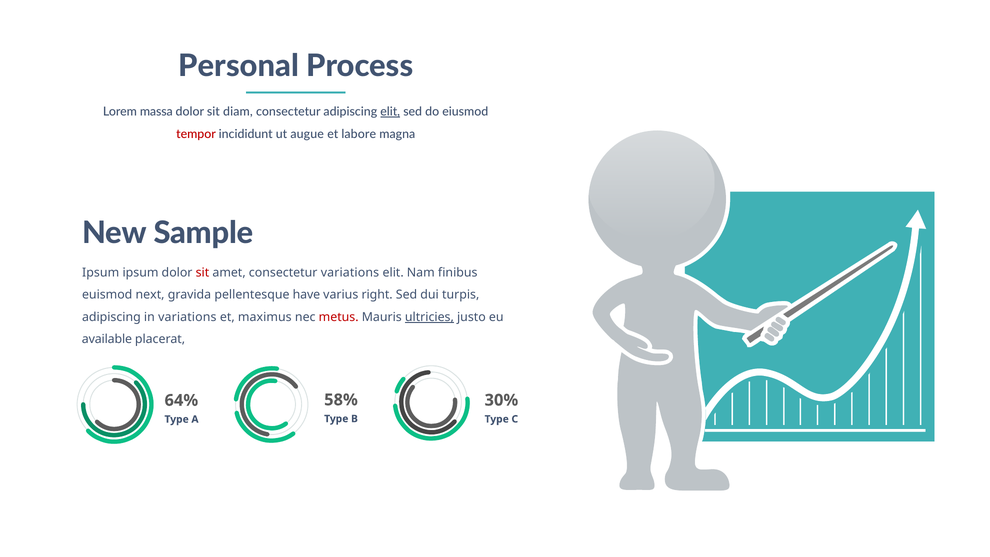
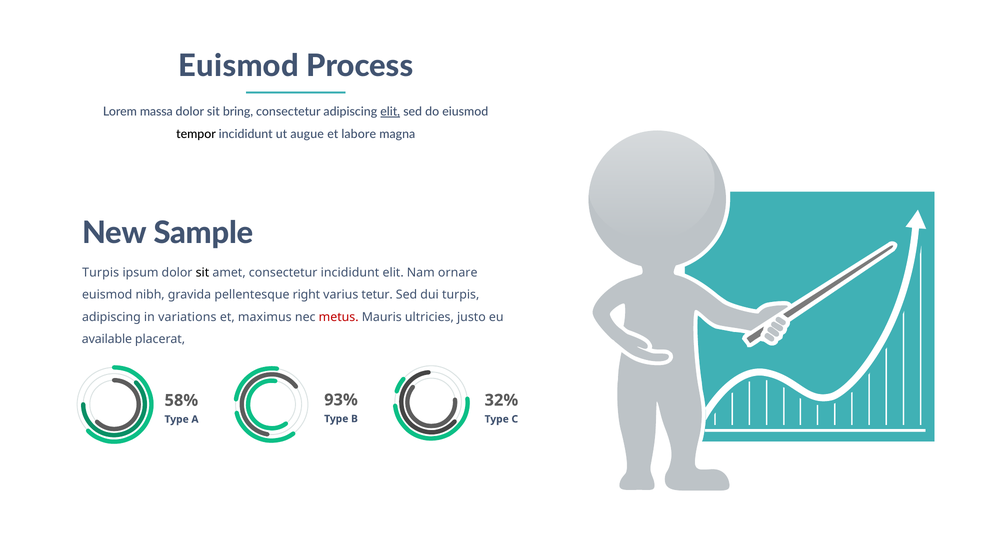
Personal at (239, 66): Personal -> Euismod
diam: diam -> bring
tempor colour: red -> black
Ipsum at (101, 273): Ipsum -> Turpis
sit at (202, 273) colour: red -> black
consectetur variations: variations -> incididunt
finibus: finibus -> ornare
next: next -> nibh
have: have -> right
right: right -> tetur
ultricies underline: present -> none
58%: 58% -> 93%
30%: 30% -> 32%
64%: 64% -> 58%
